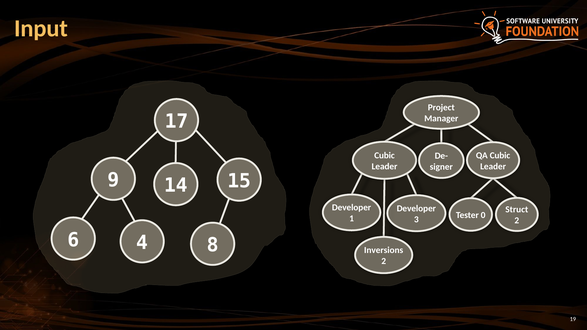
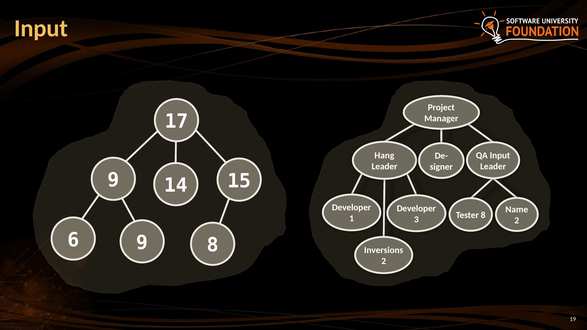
QA Cubic: Cubic -> Input
Cubic at (385, 156): Cubic -> Hang
Struct: Struct -> Name
Tester 0: 0 -> 8
6 4: 4 -> 9
